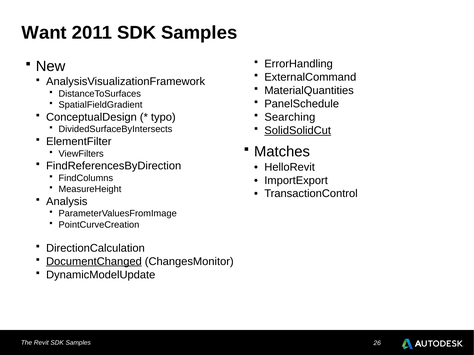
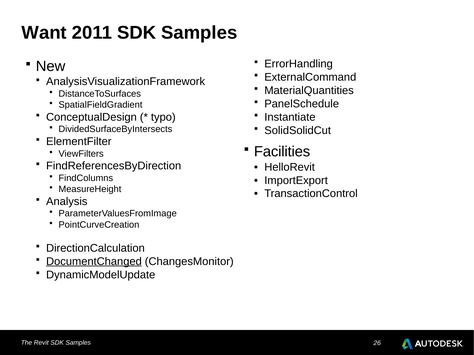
Searching: Searching -> Instantiate
SolidSolidCut underline: present -> none
Matches: Matches -> Facilities
